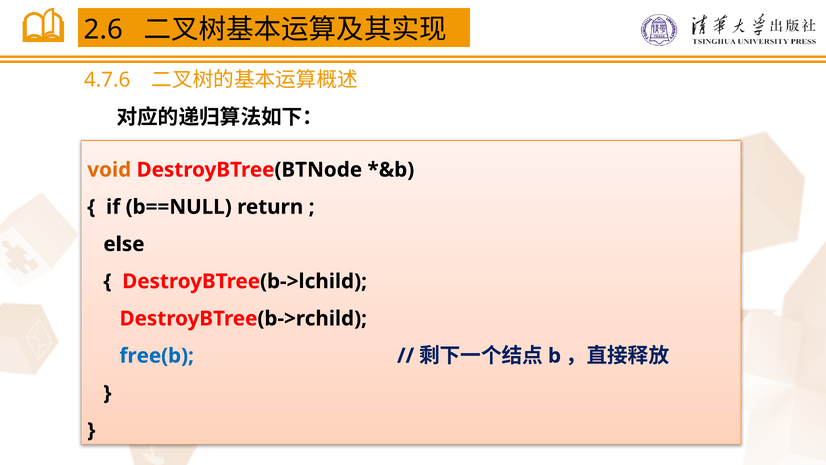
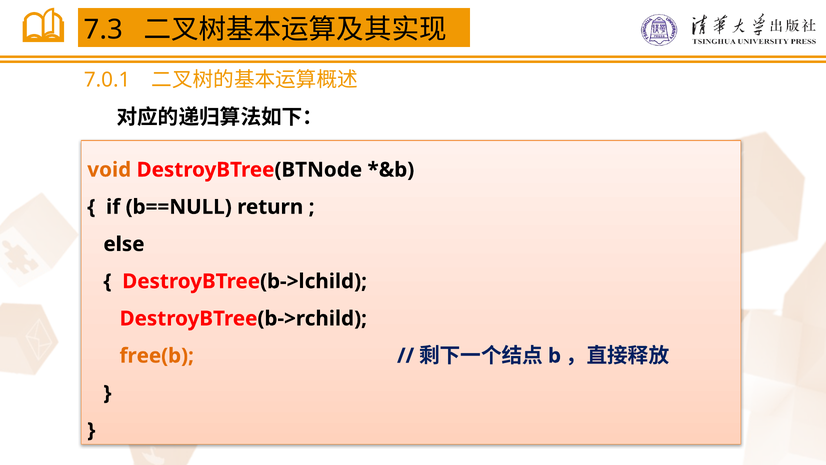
2.6: 2.6 -> 7.3
4.7.6: 4.7.6 -> 7.0.1
free(b colour: blue -> orange
